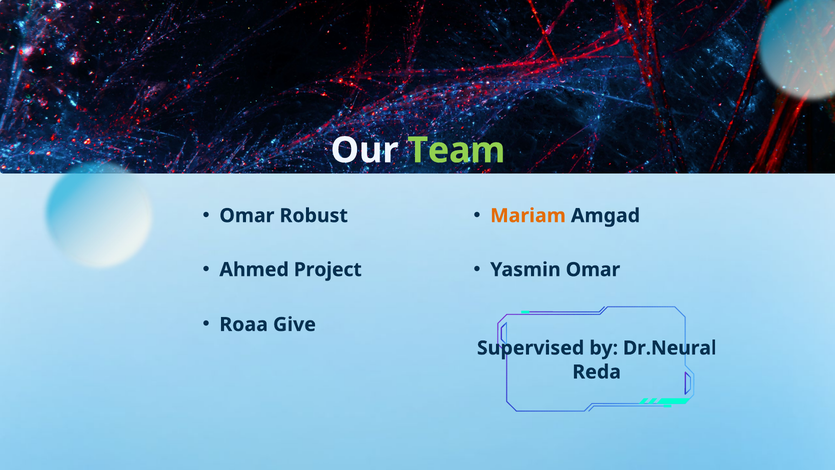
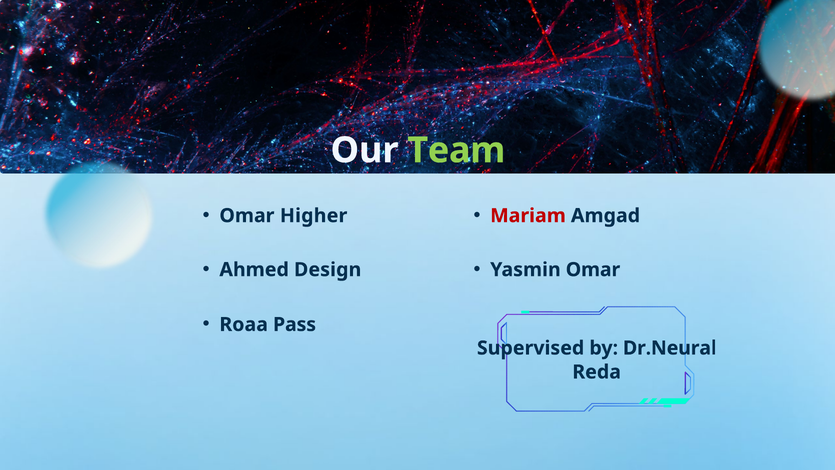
Robust: Robust -> Higher
Mariam colour: orange -> red
Project: Project -> Design
Give: Give -> Pass
